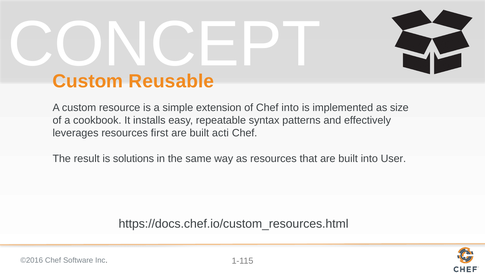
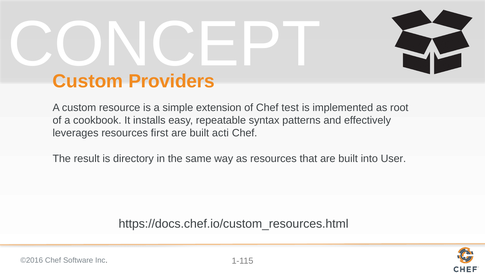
Reusable: Reusable -> Providers
Chef into: into -> test
size: size -> root
solutions: solutions -> directory
